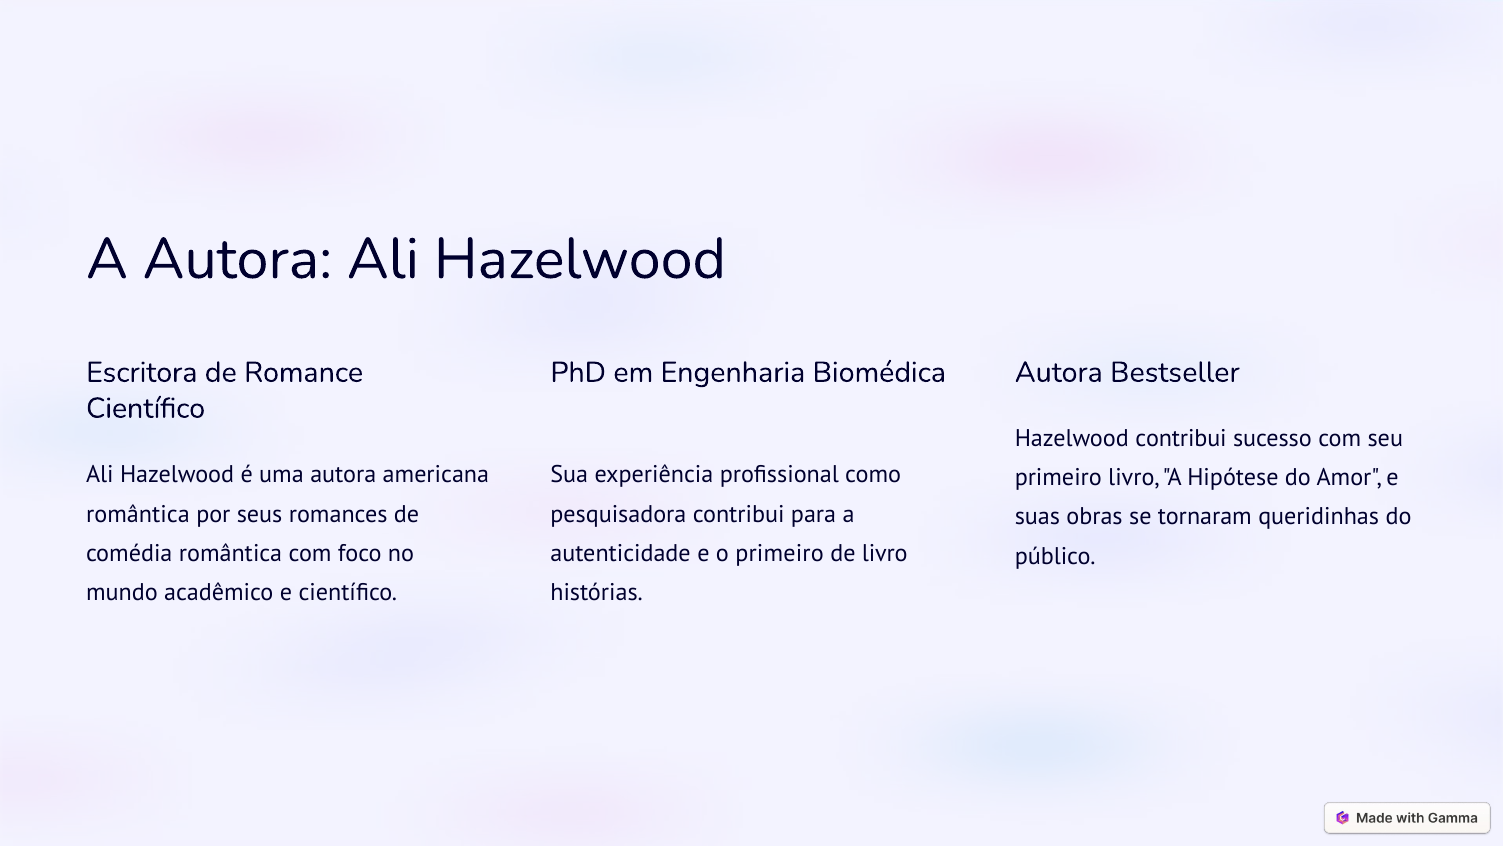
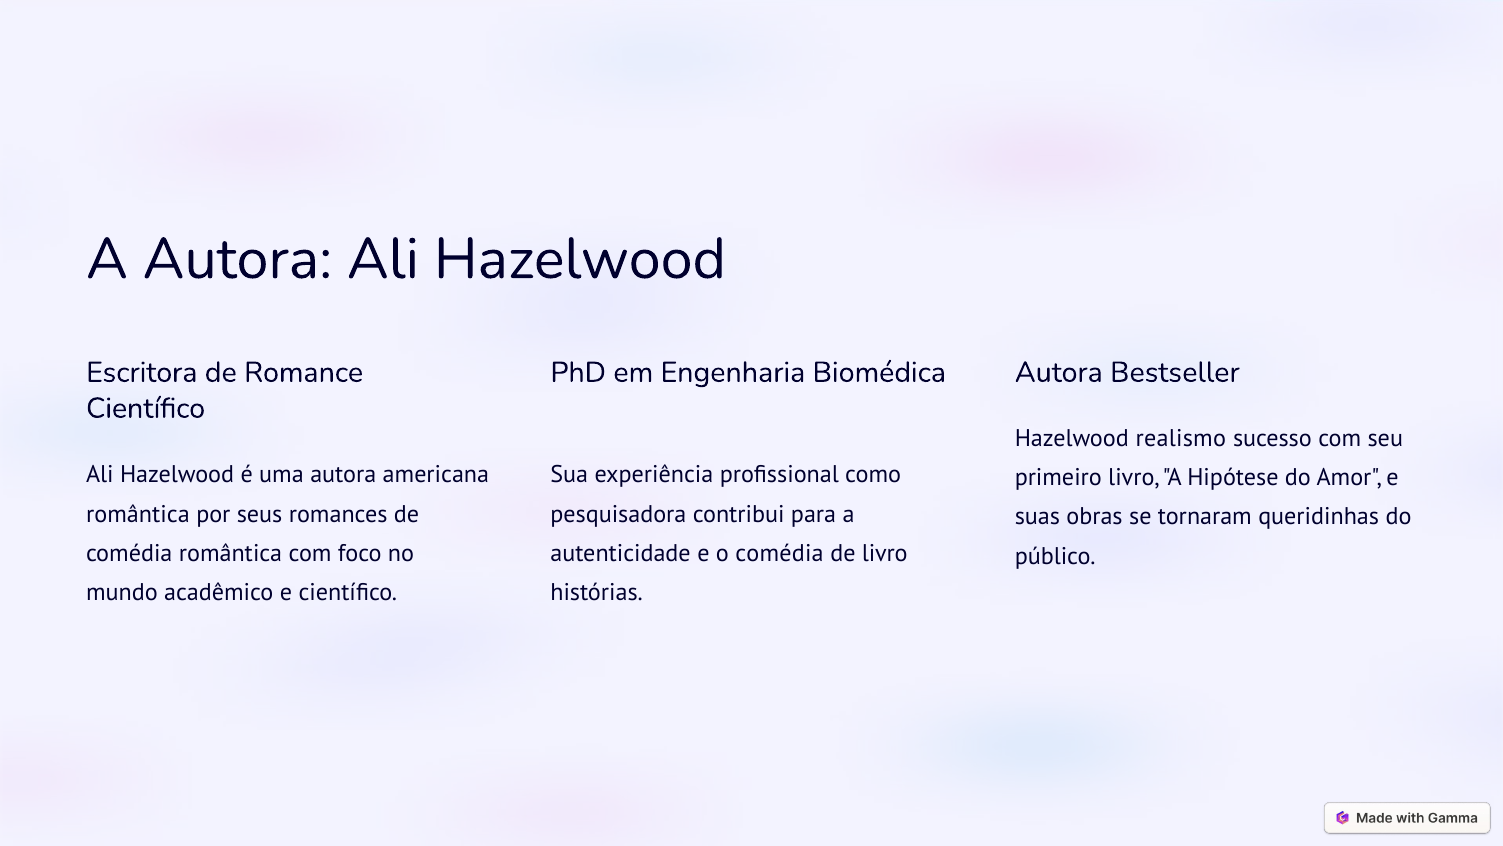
Hazelwood contribui: contribui -> realismo
o primeiro: primeiro -> comédia
